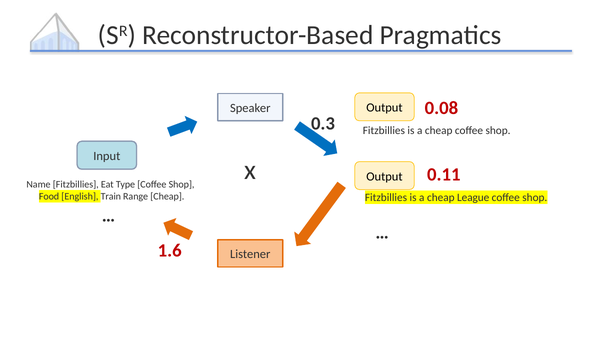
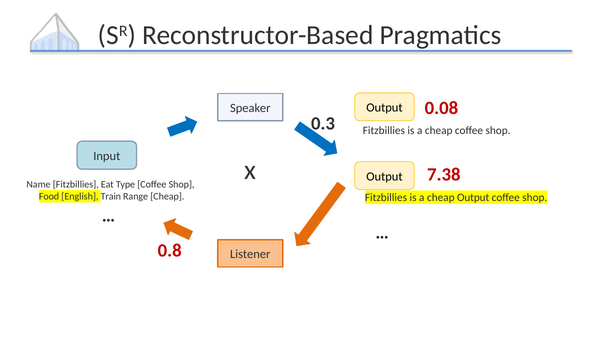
0.11: 0.11 -> 7.38
a cheap League: League -> Output
1.6: 1.6 -> 0.8
